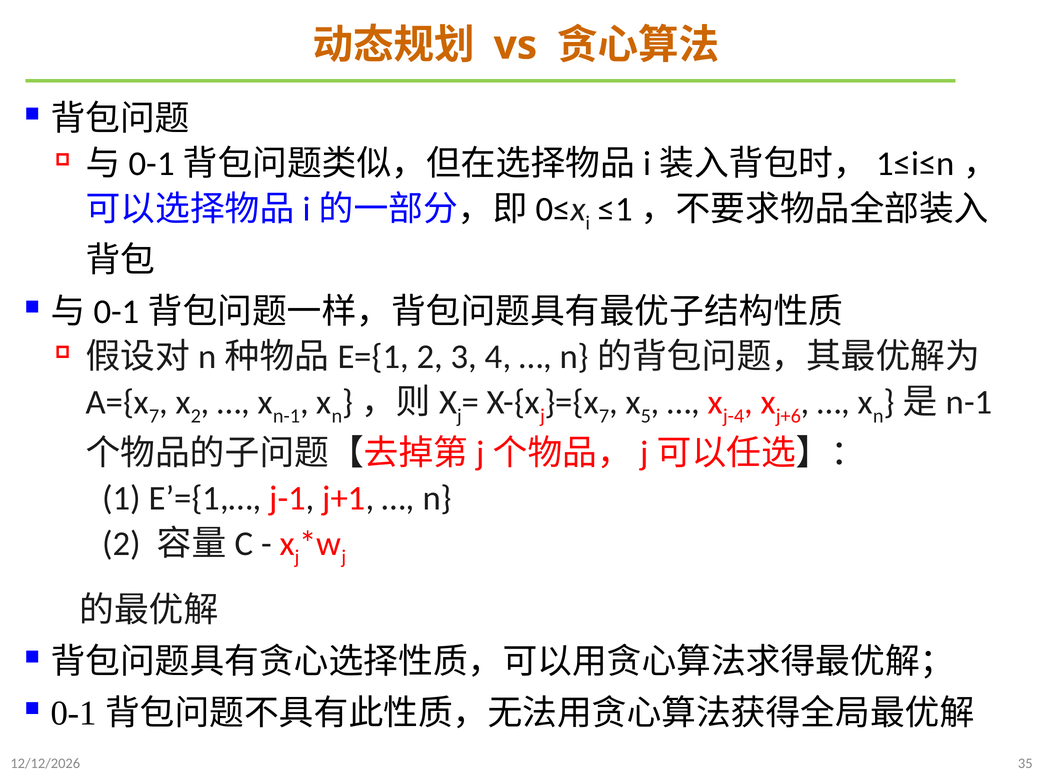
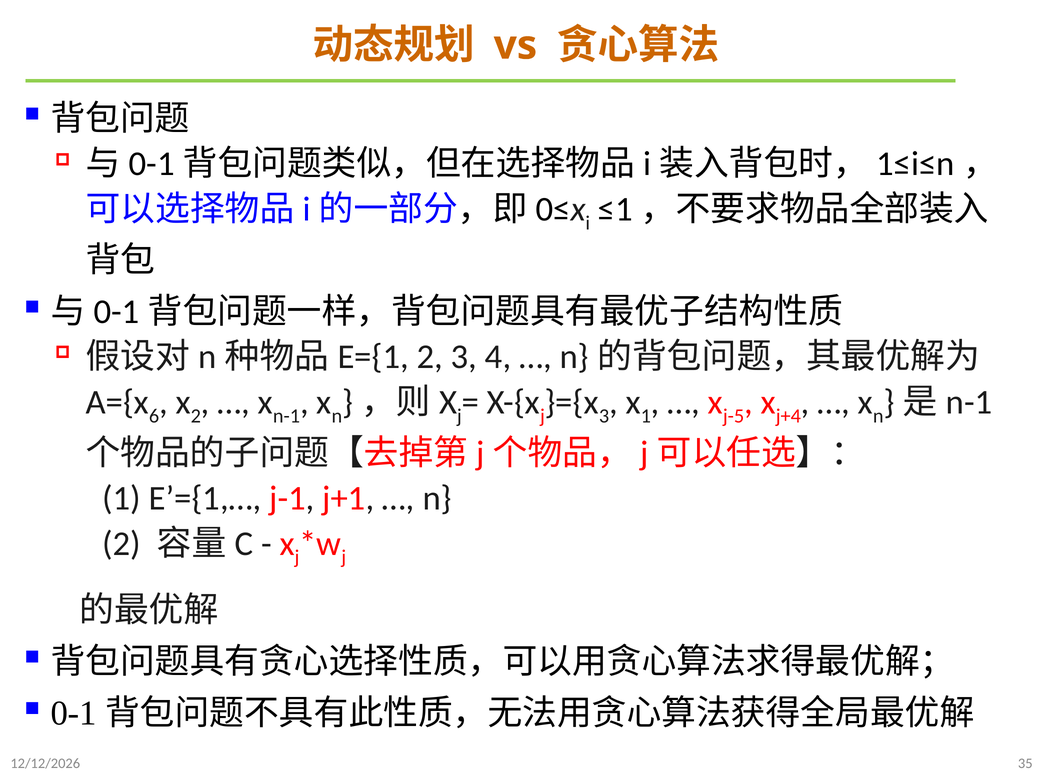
7 at (154, 416): 7 -> 6
7 at (604, 416): 7 -> 3
5 at (646, 416): 5 -> 1
j-4: j-4 -> j-5
j+6: j+6 -> j+4
